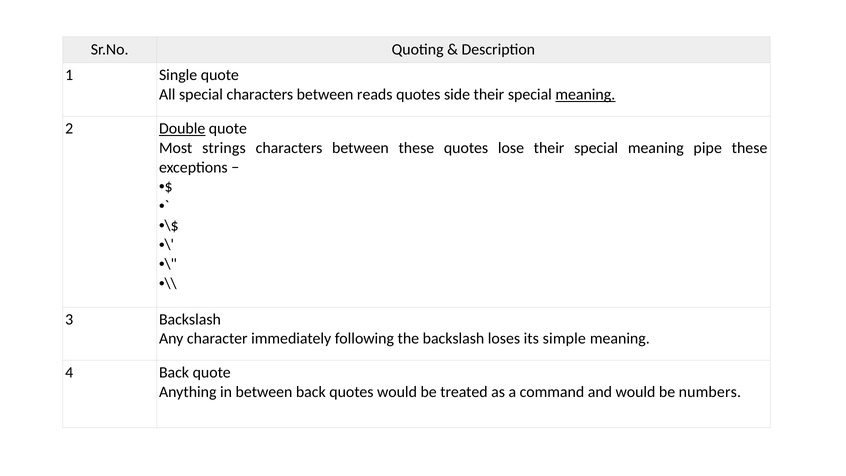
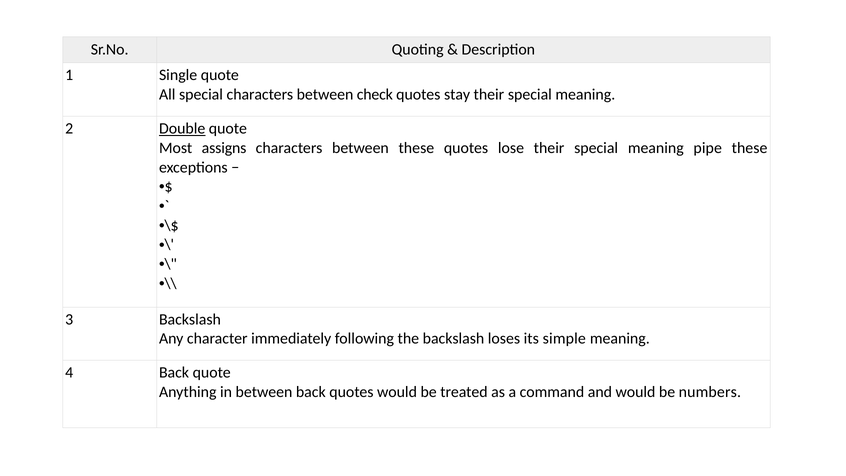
reads: reads -> check
side: side -> stay
meaning at (585, 95) underline: present -> none
strings: strings -> assigns
